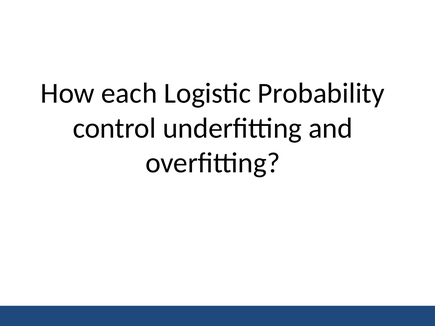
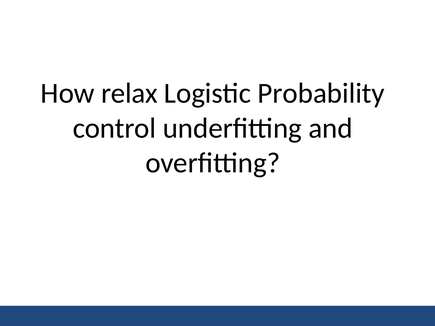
each: each -> relax
